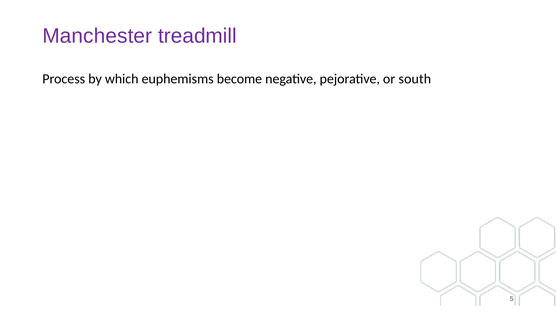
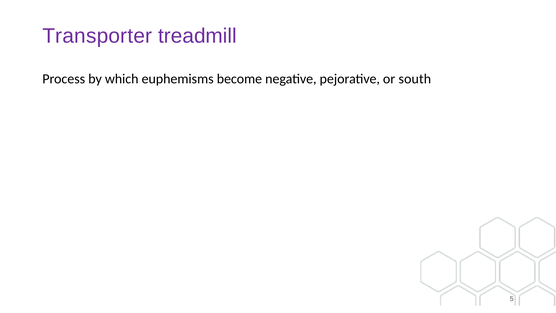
Manchester: Manchester -> Transporter
